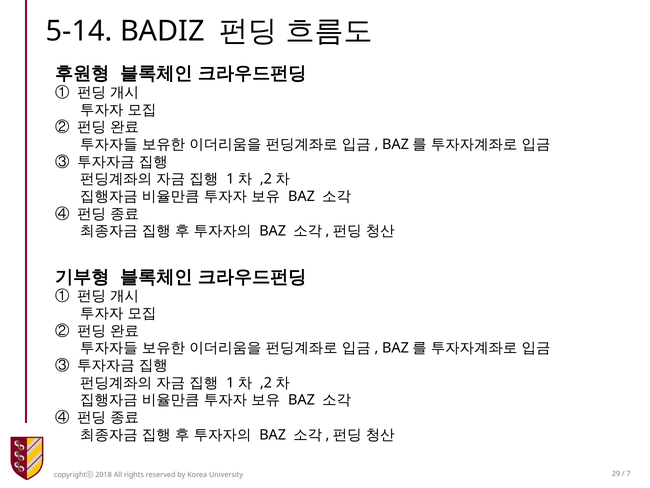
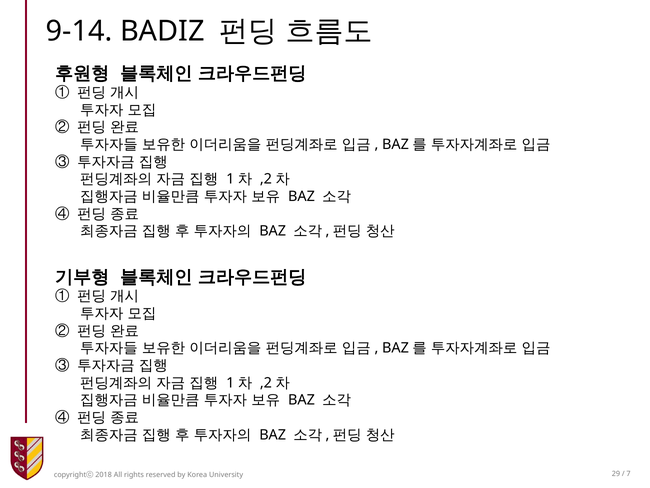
5-14: 5-14 -> 9-14
